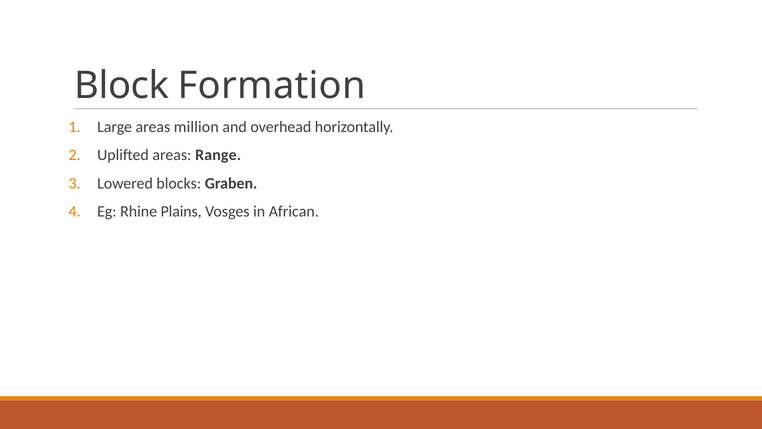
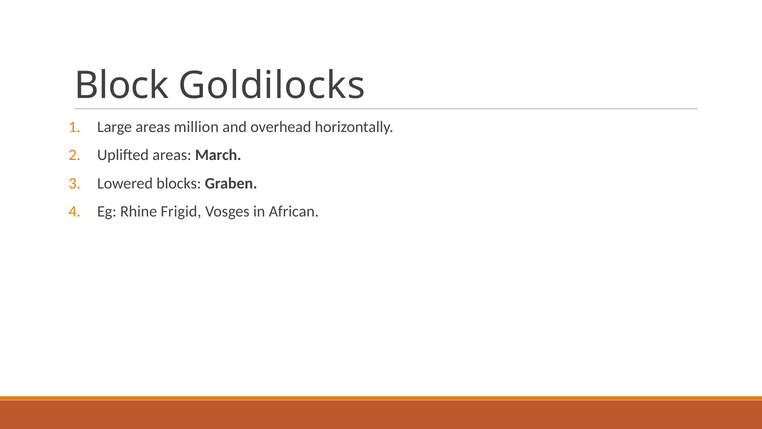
Formation: Formation -> Goldilocks
Range: Range -> March
Plains: Plains -> Frigid
